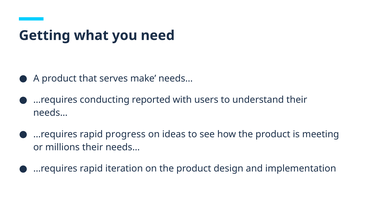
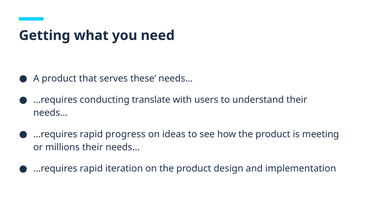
make: make -> these
reported: reported -> translate
